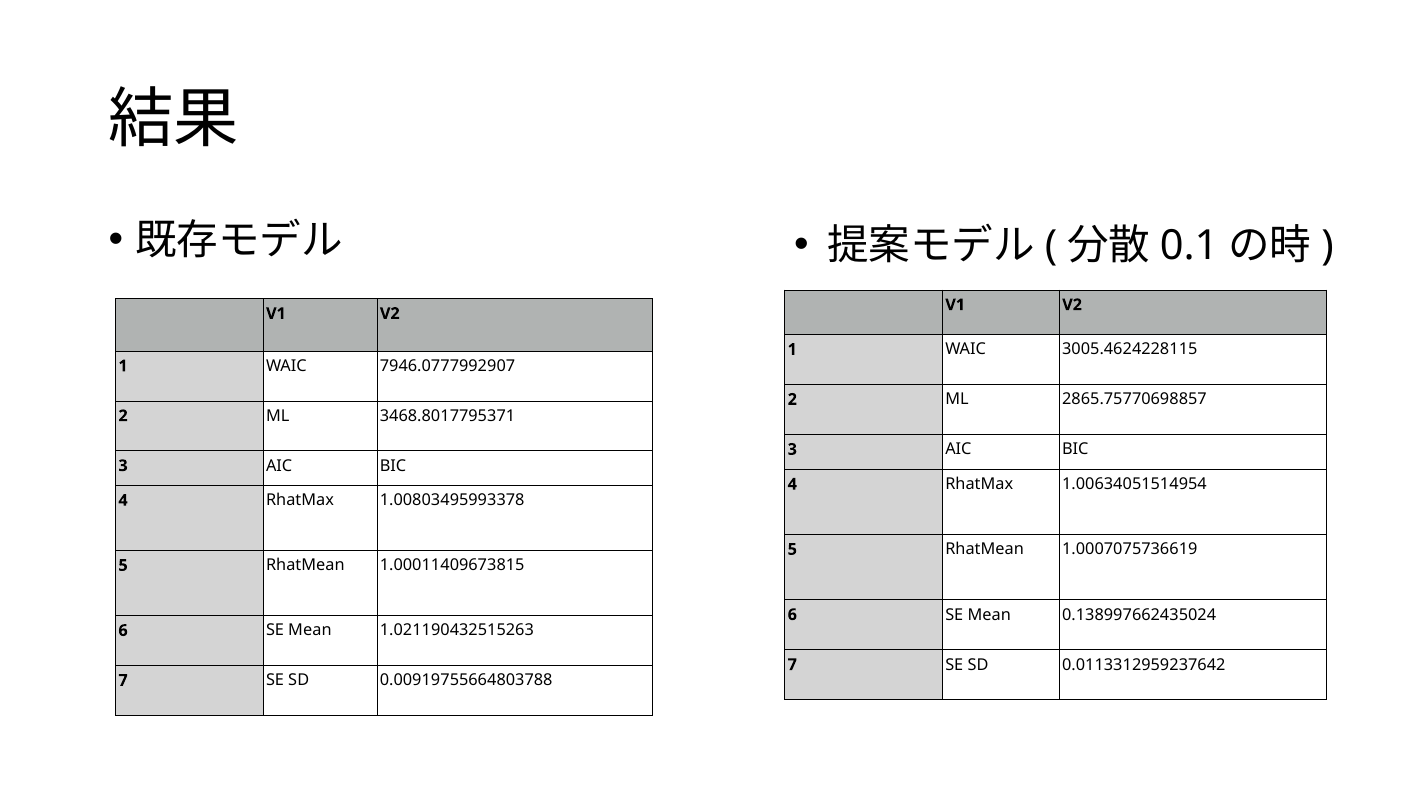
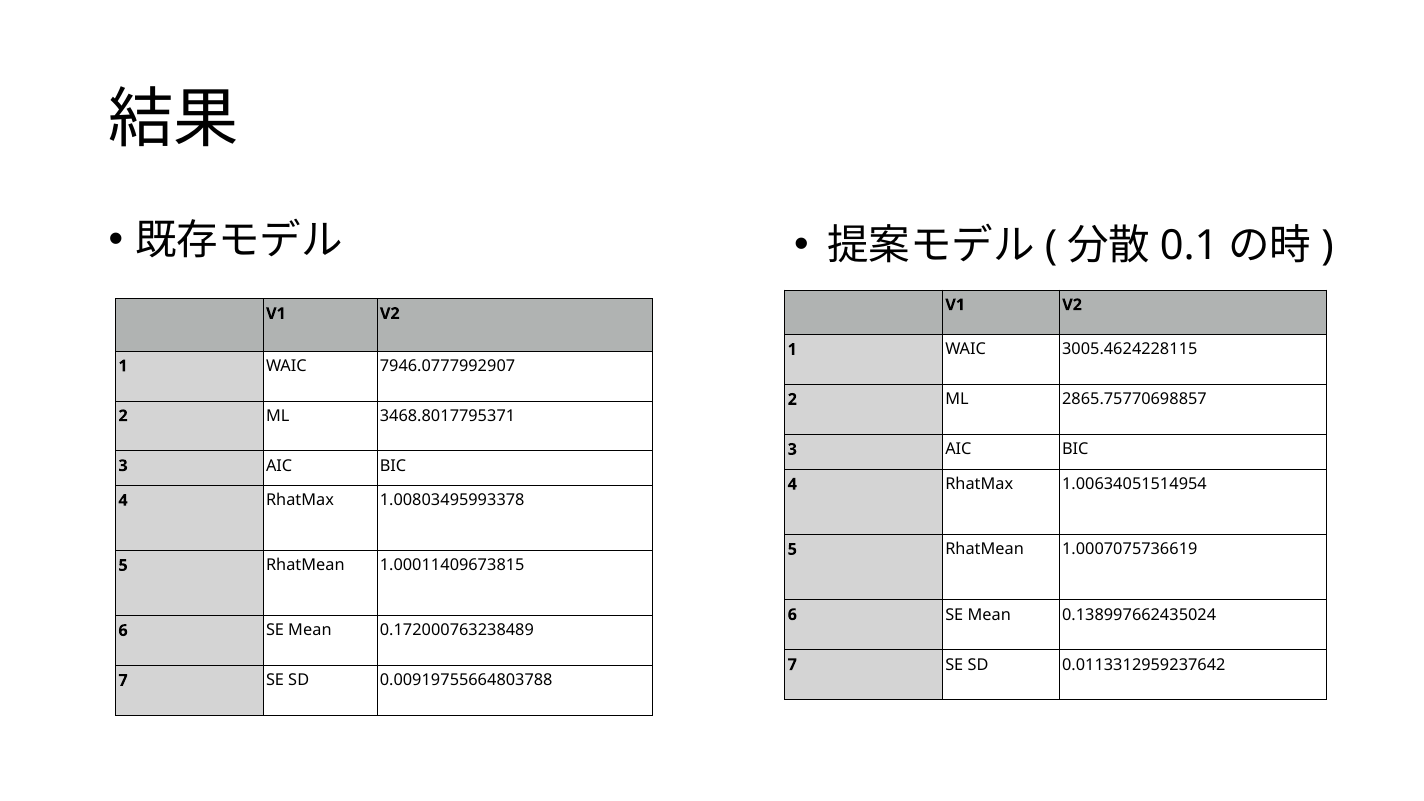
1.021190432515263: 1.021190432515263 -> 0.172000763238489
